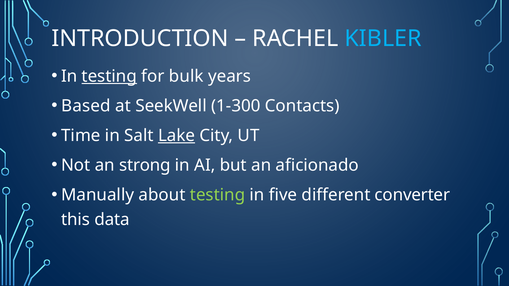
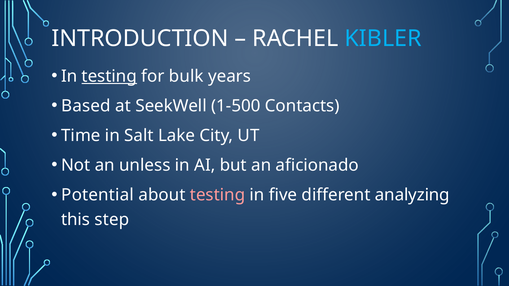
1-300: 1-300 -> 1-500
Lake underline: present -> none
strong: strong -> unless
Manually: Manually -> Potential
testing at (218, 195) colour: light green -> pink
converter: converter -> analyzing
data: data -> step
